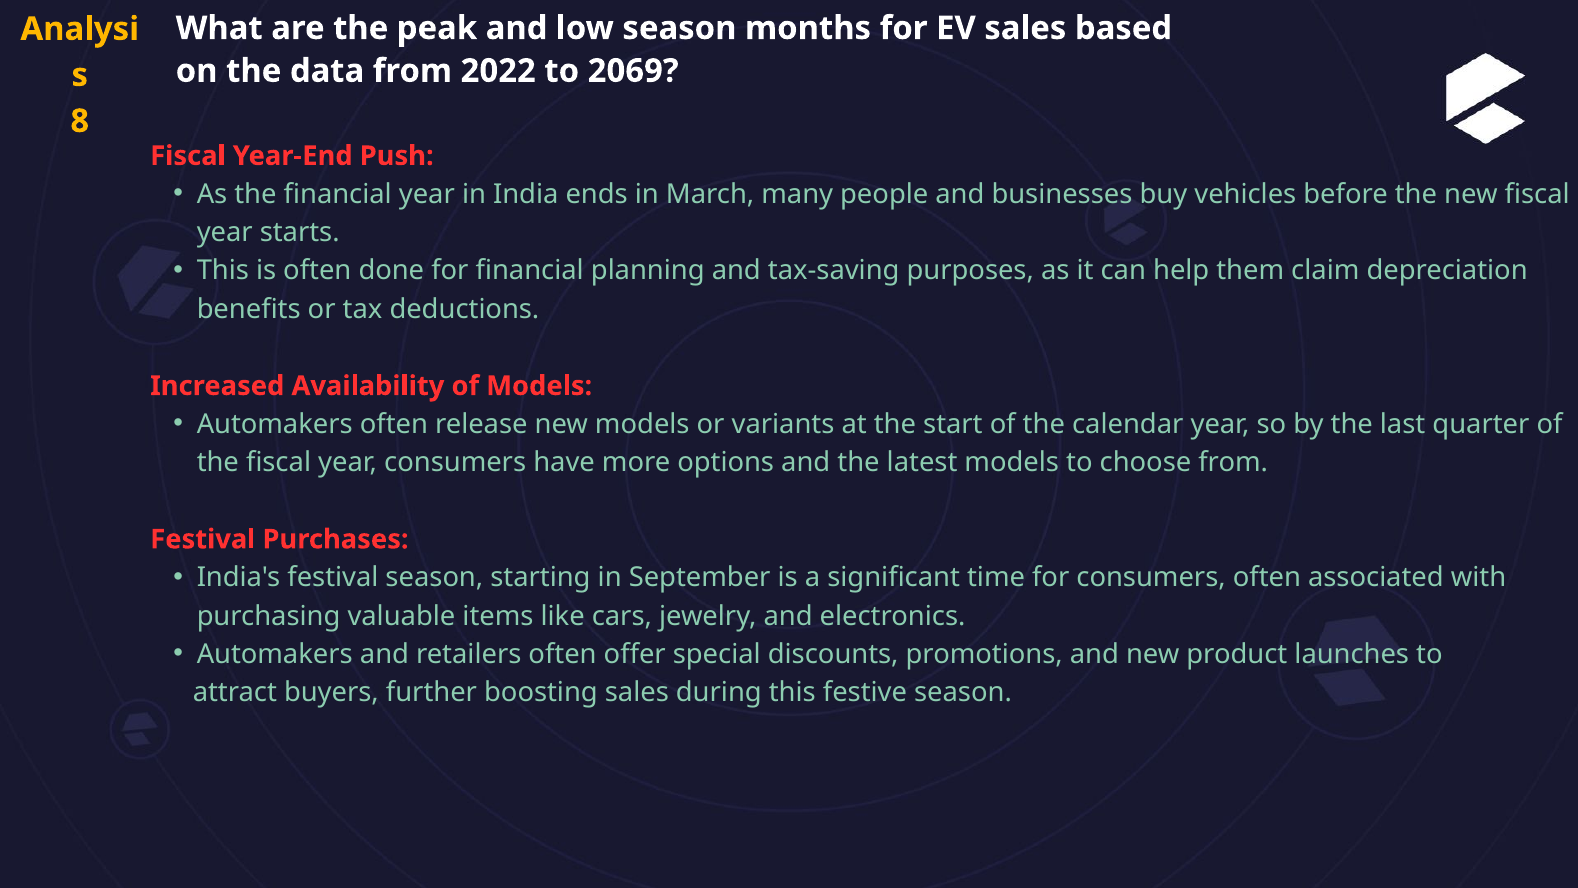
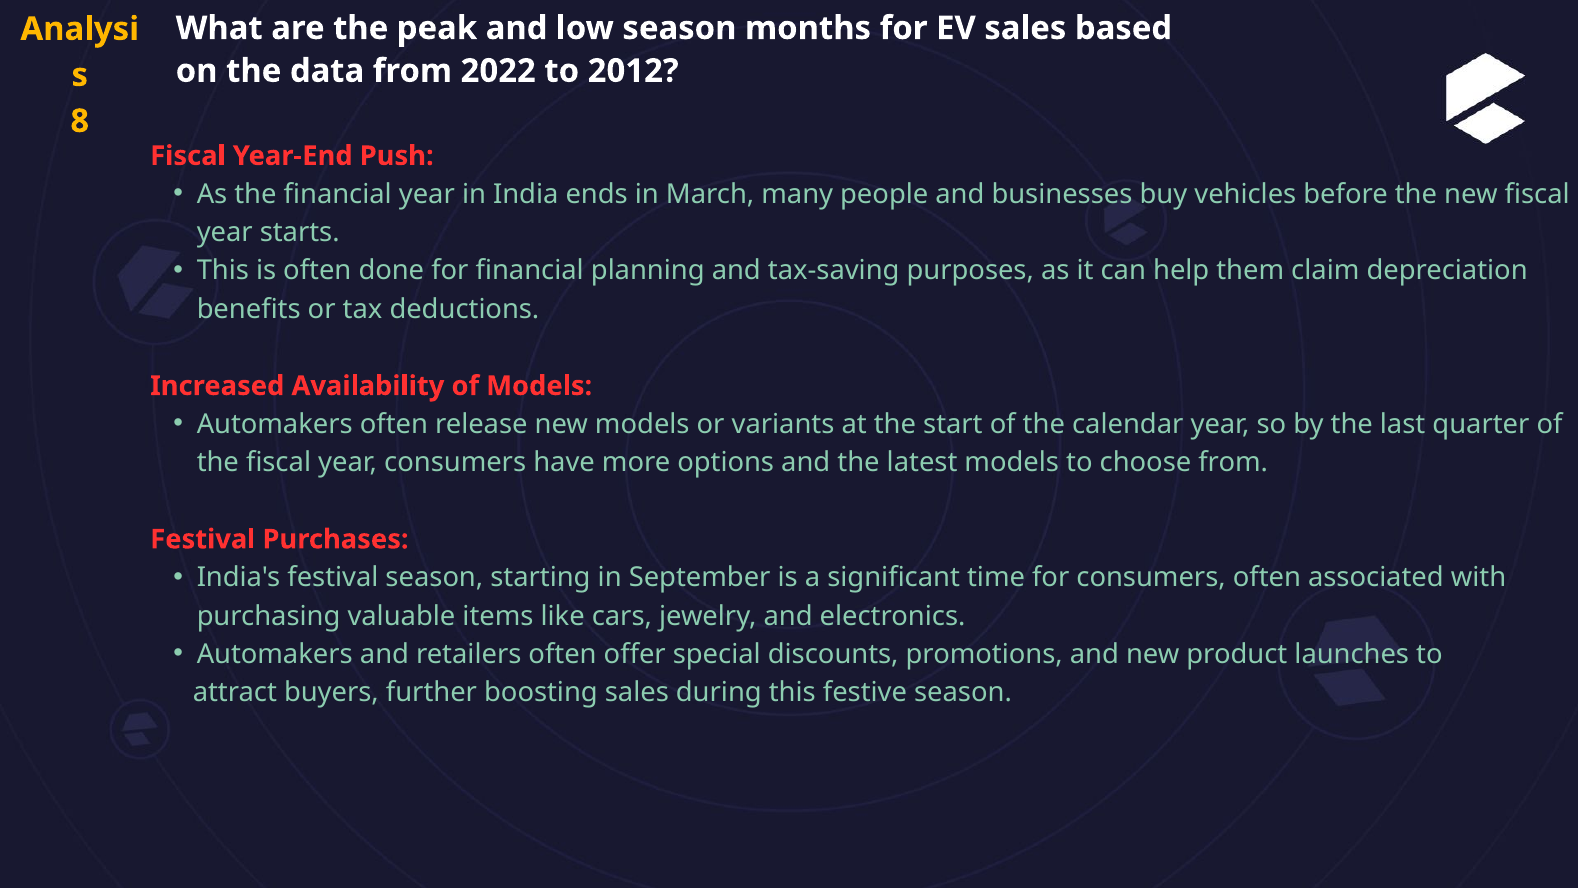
2069: 2069 -> 2012
